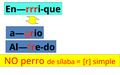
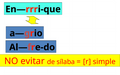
perro: perro -> evitar
